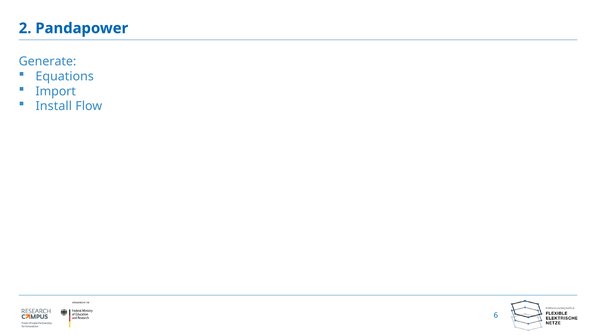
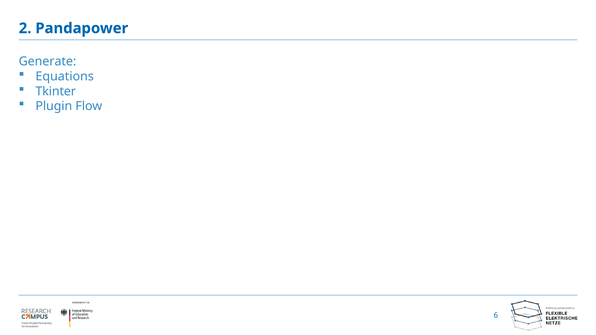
Import: Import -> Tkinter
Install: Install -> Plugin
